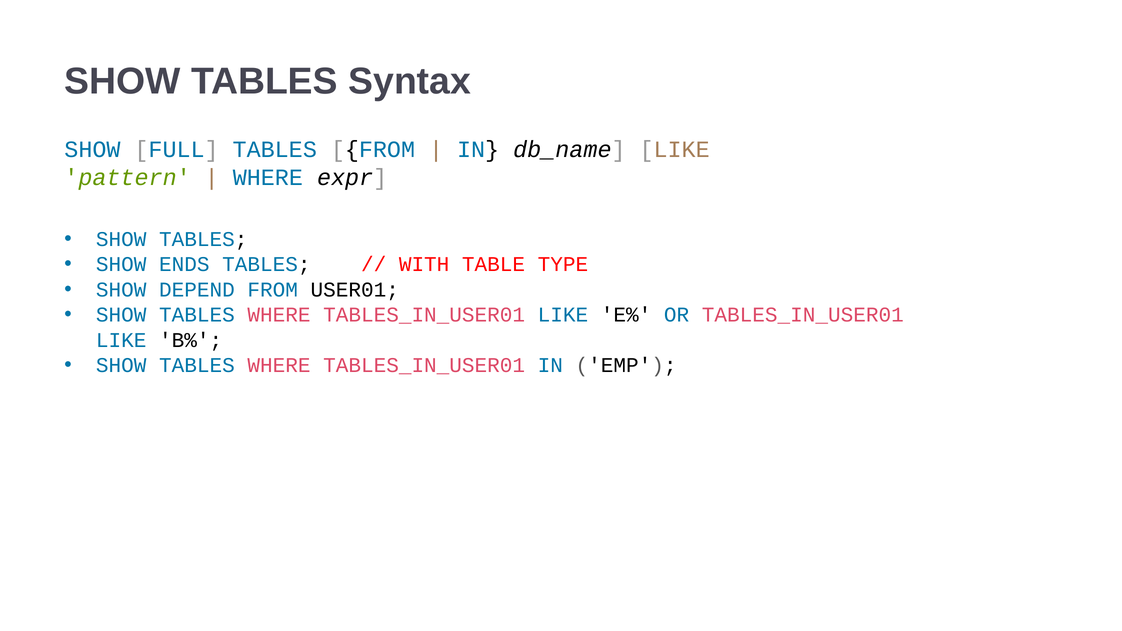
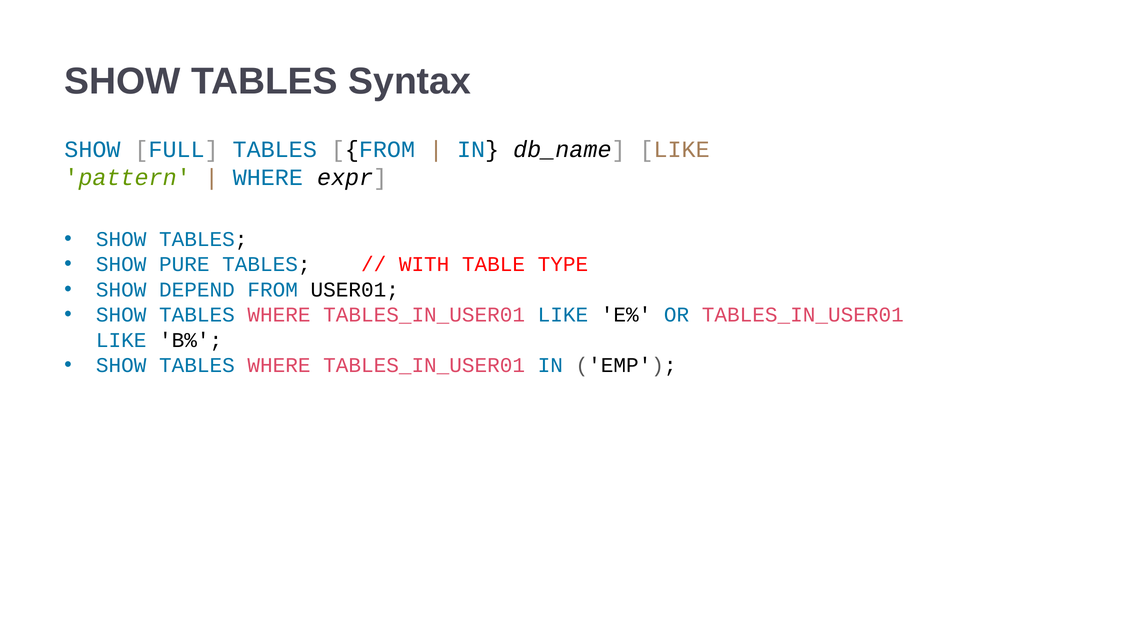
ENDS: ENDS -> PURE
